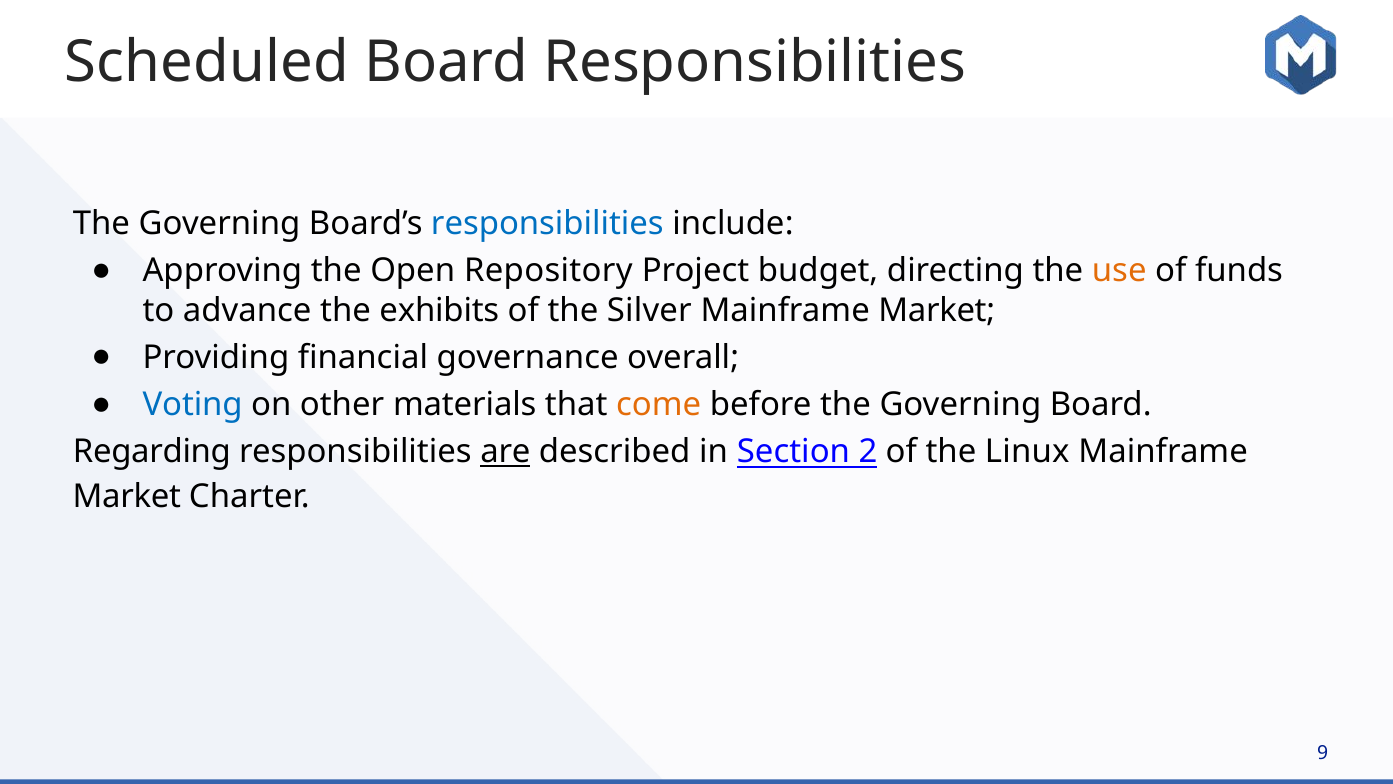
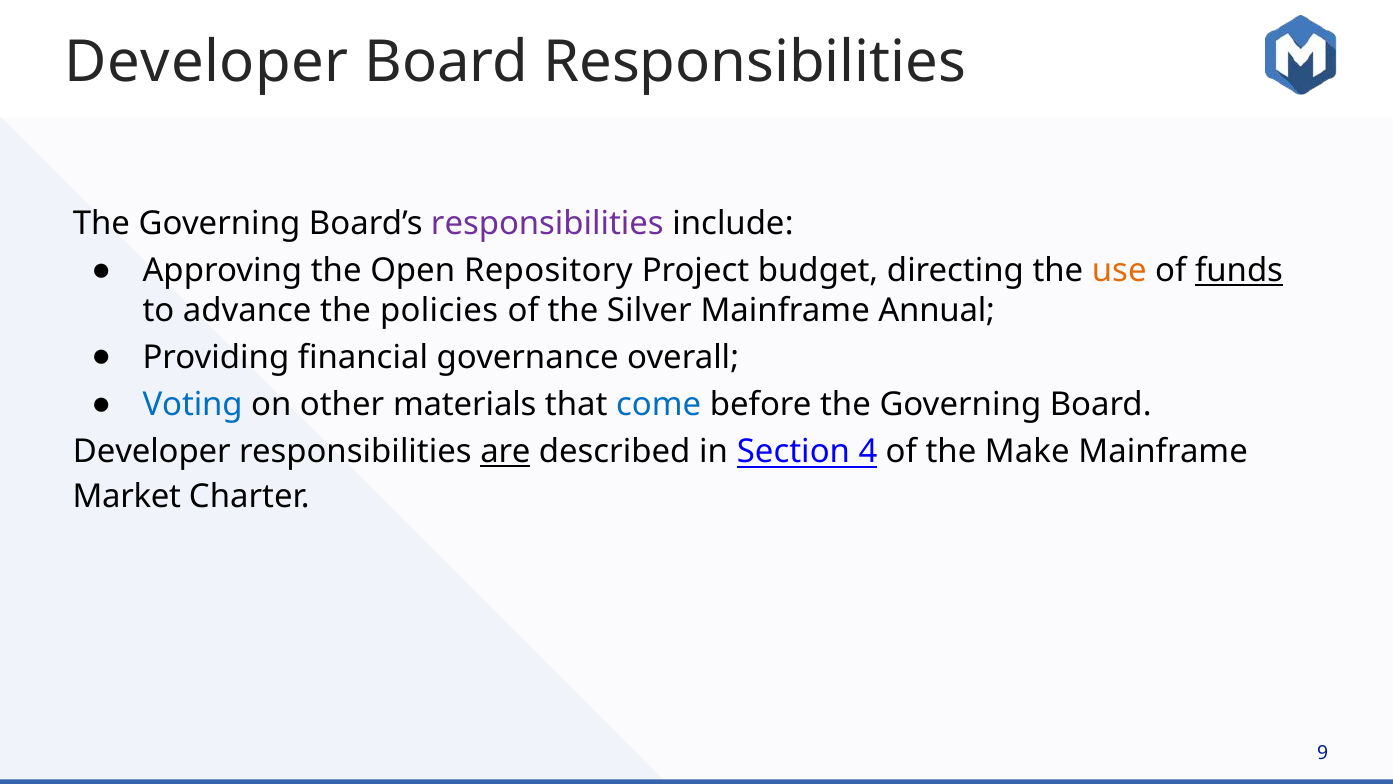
Scheduled at (207, 62): Scheduled -> Developer
responsibilities at (547, 223) colour: blue -> purple
funds underline: none -> present
exhibits: exhibits -> policies
Market at (937, 310): Market -> Annual
come colour: orange -> blue
Regarding at (152, 452): Regarding -> Developer
2: 2 -> 4
Linux: Linux -> Make
